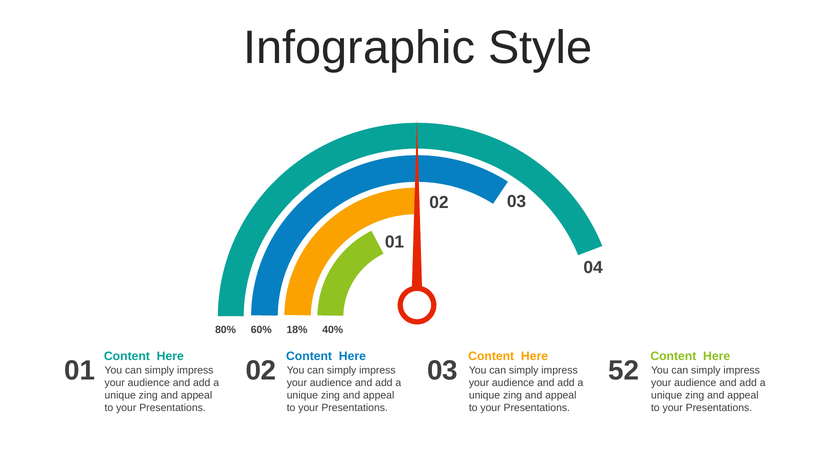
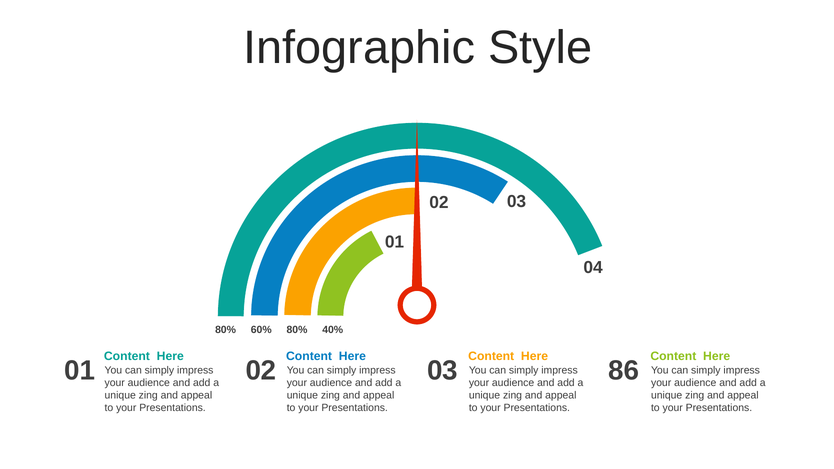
80% 18%: 18% -> 80%
52: 52 -> 86
